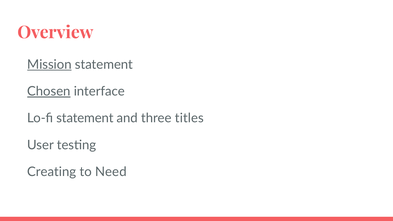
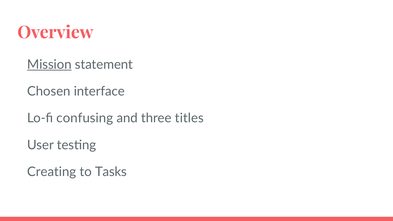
Chosen underline: present -> none
Lo-fi statement: statement -> confusing
Need: Need -> Tasks
